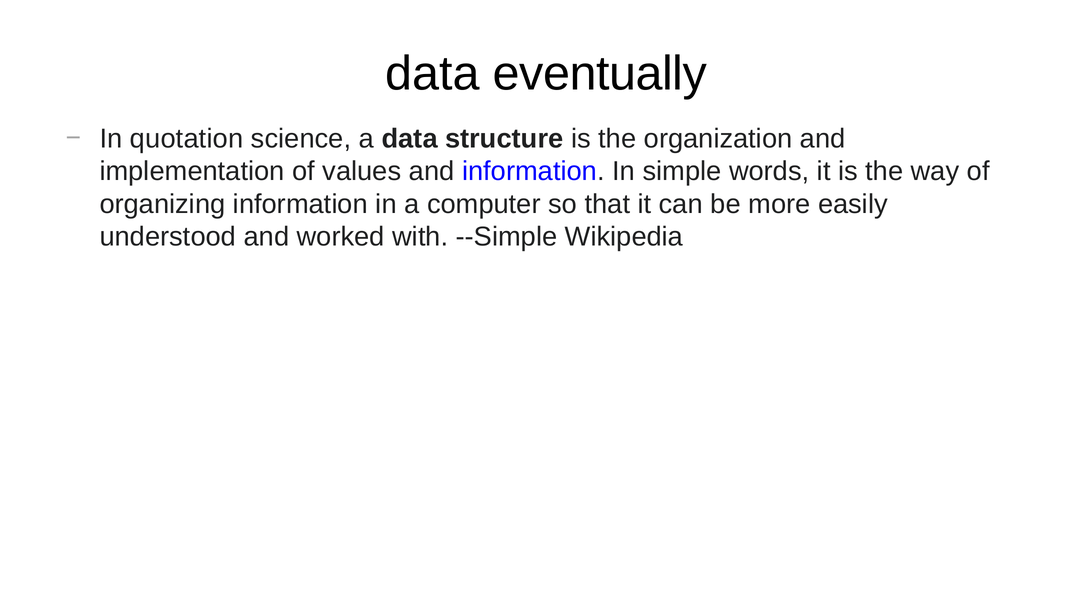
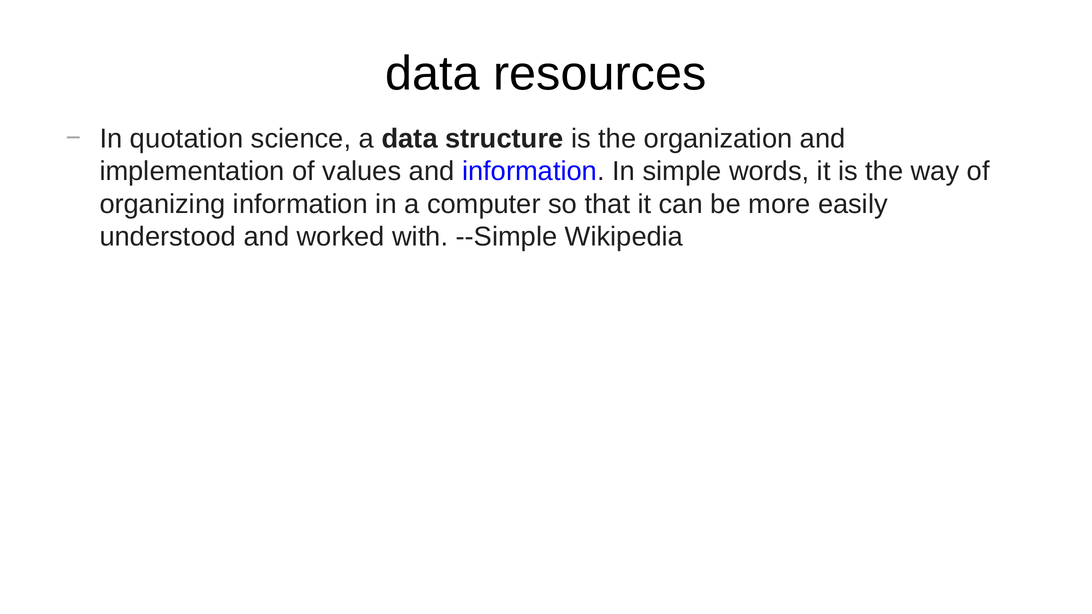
eventually: eventually -> resources
